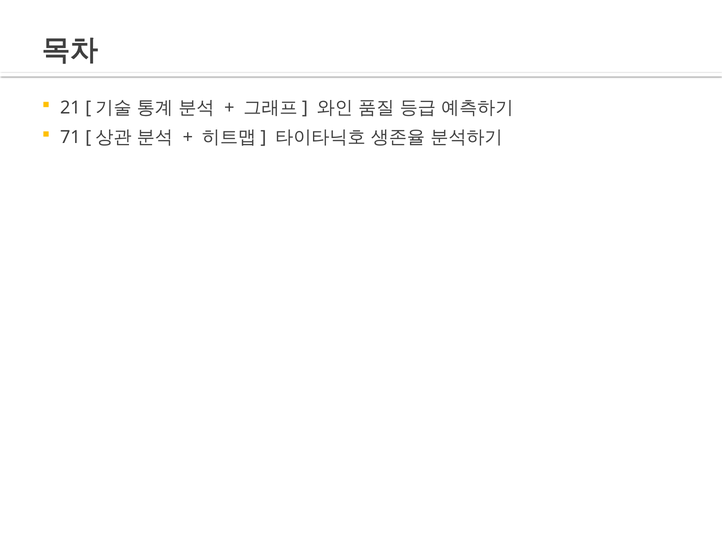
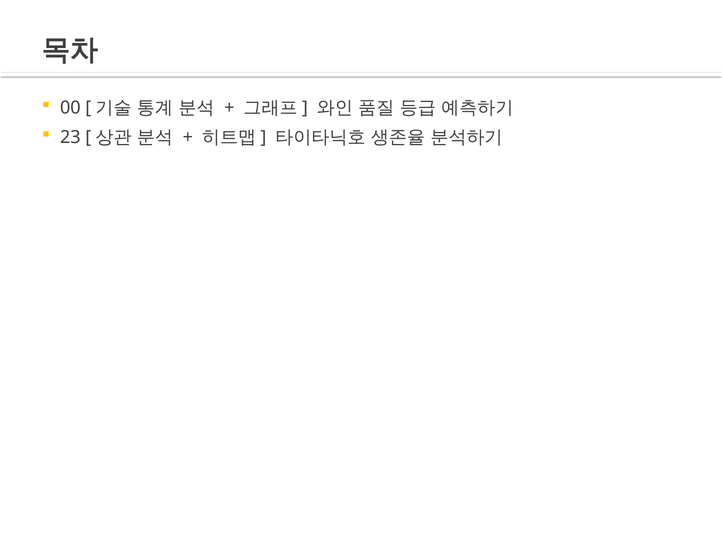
21: 21 -> 00
71: 71 -> 23
